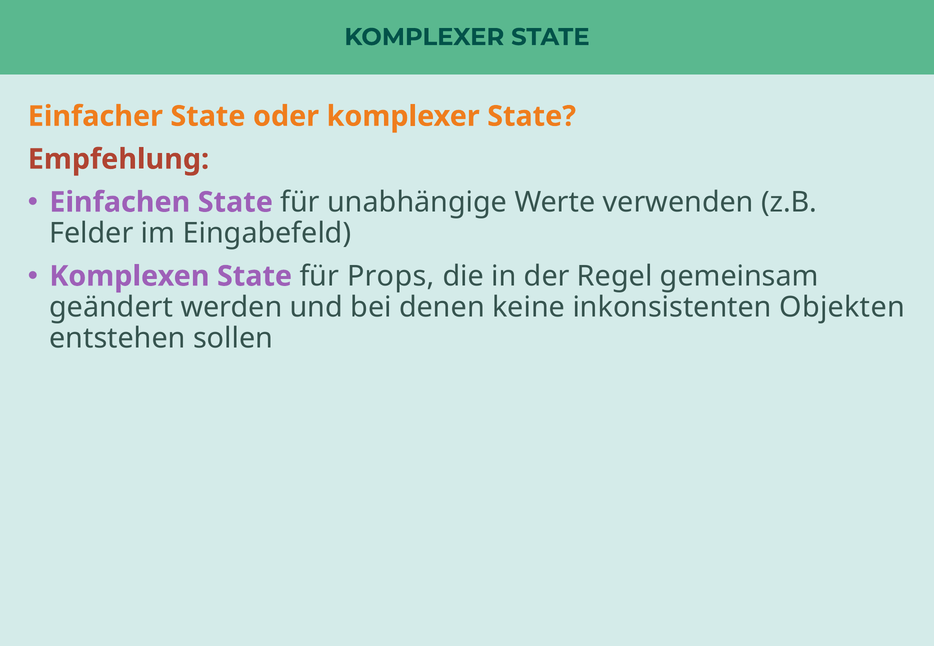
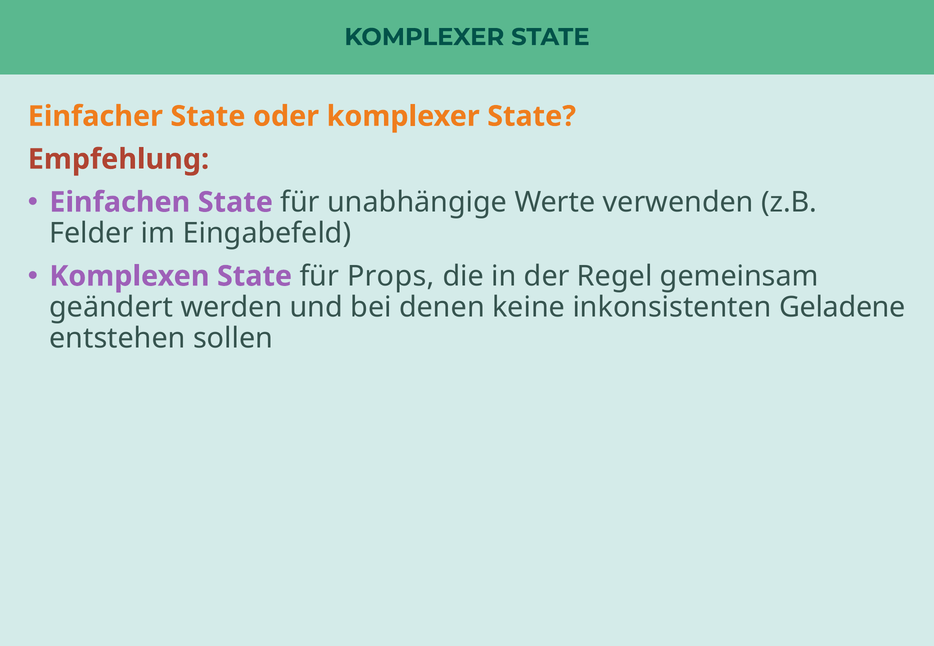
Objekten: Objekten -> Geladene
